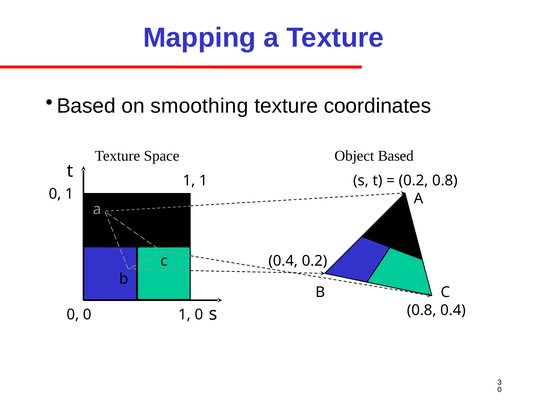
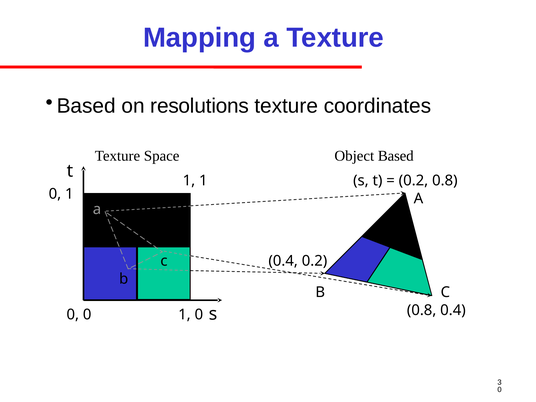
smoothing: smoothing -> resolutions
